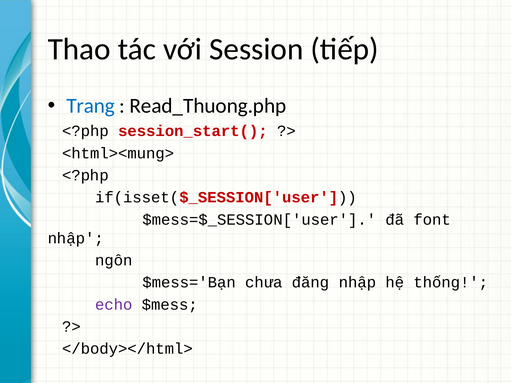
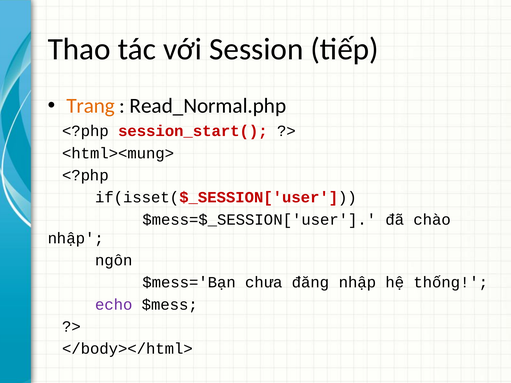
Trang colour: blue -> orange
Read_Thuong.php: Read_Thuong.php -> Read_Normal.php
font: font -> chào
